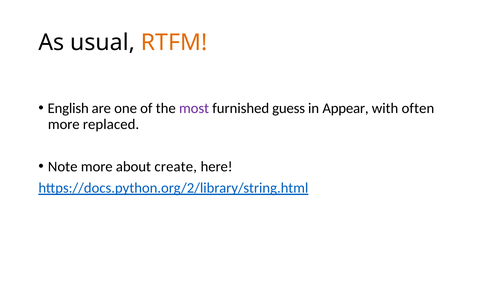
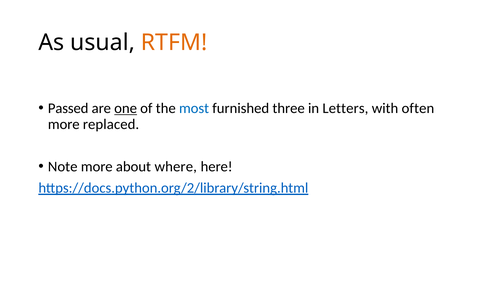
English: English -> Passed
one underline: none -> present
most colour: purple -> blue
guess: guess -> three
Appear: Appear -> Letters
create: create -> where
